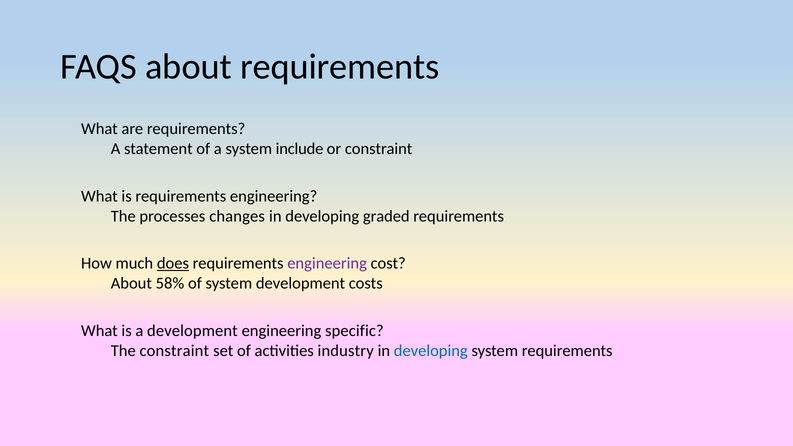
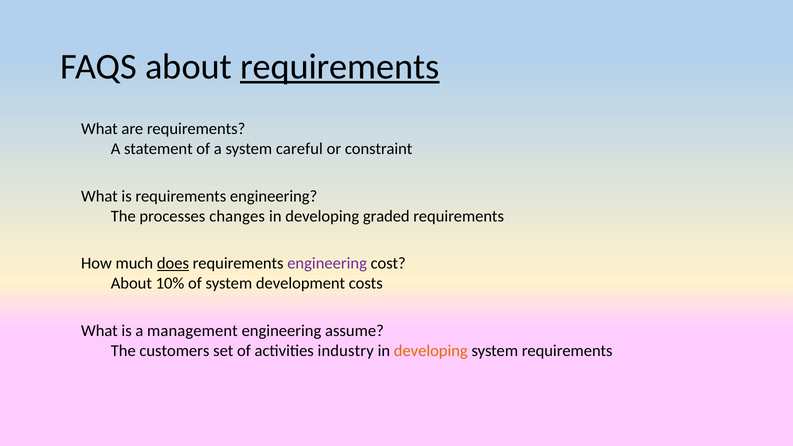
requirements at (340, 67) underline: none -> present
include: include -> careful
58%: 58% -> 10%
a development: development -> management
specific: specific -> assume
constraint at (174, 351): constraint -> customers
developing at (431, 351) colour: blue -> orange
